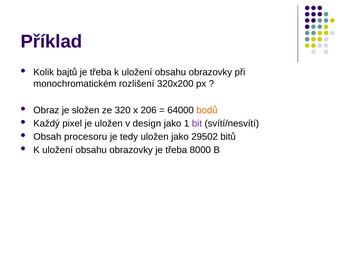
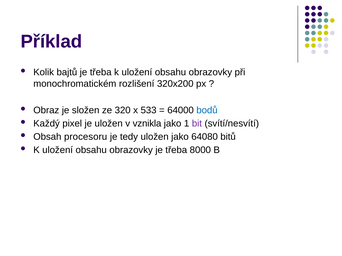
206: 206 -> 533
bodů colour: orange -> blue
design: design -> vznikla
29502: 29502 -> 64080
